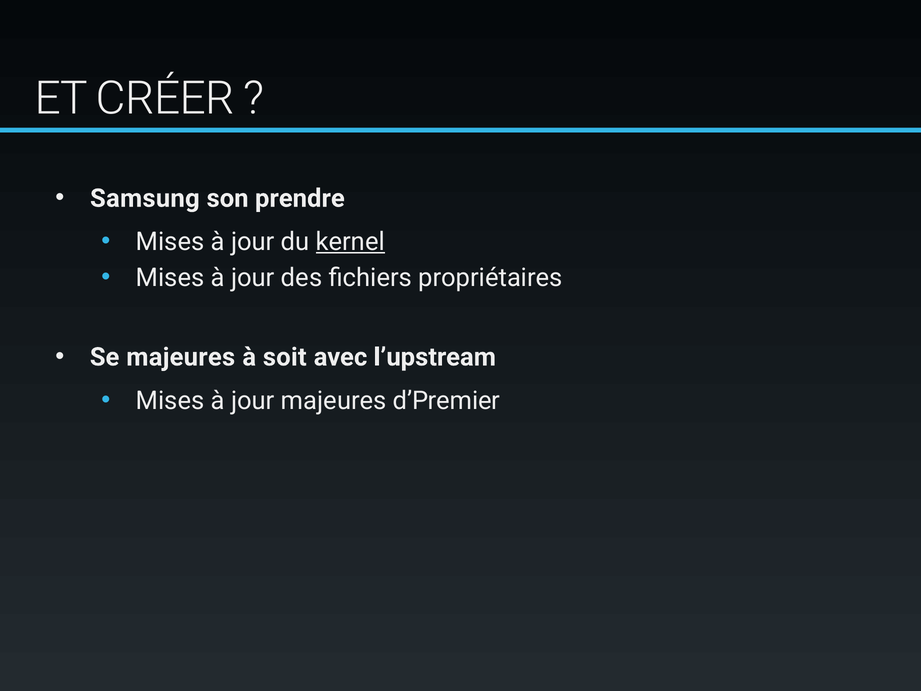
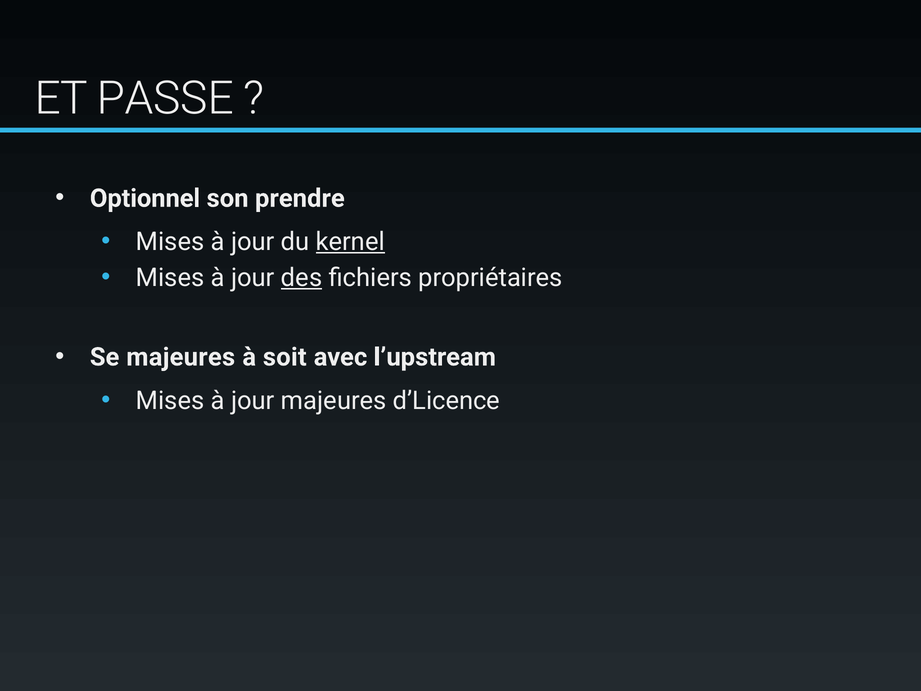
CRÉER: CRÉER -> PASSE
Samsung: Samsung -> Optionnel
des underline: none -> present
d’Premier: d’Premier -> d’Licence
